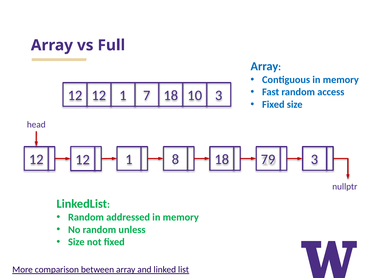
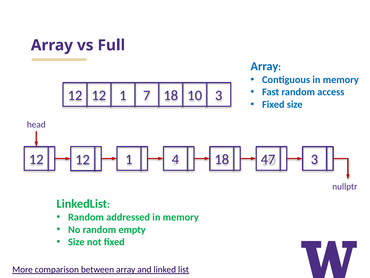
8: 8 -> 4
79: 79 -> 47
unless: unless -> empty
